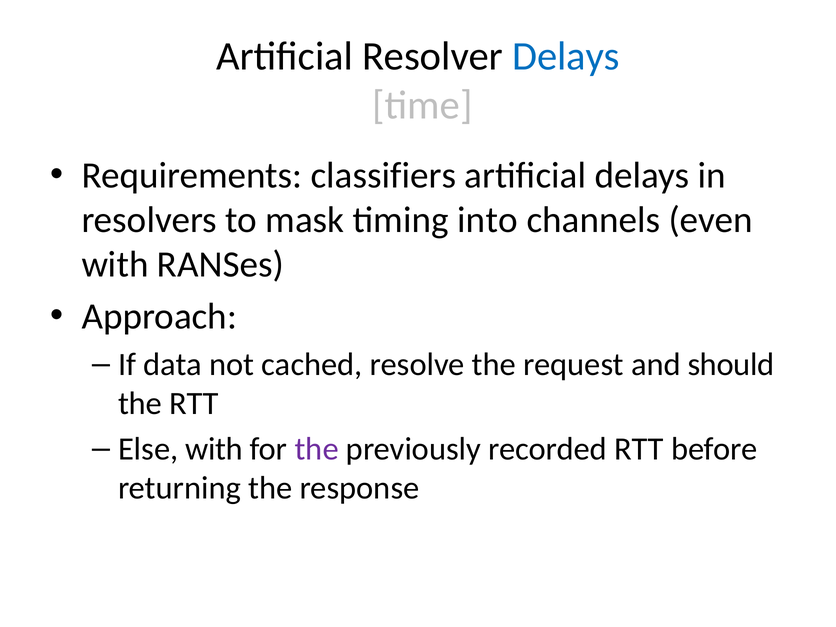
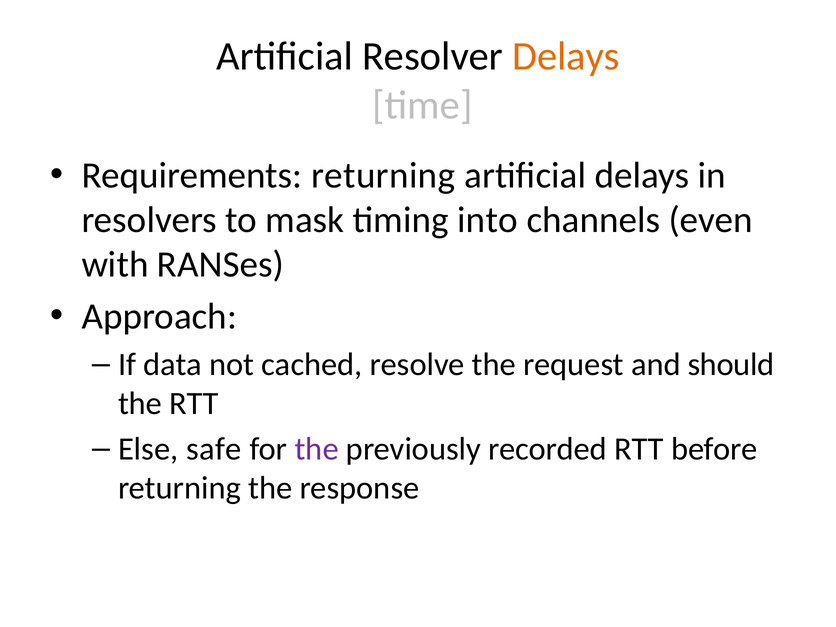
Delays at (566, 56) colour: blue -> orange
Requirements classifiers: classifiers -> returning
Else with: with -> safe
